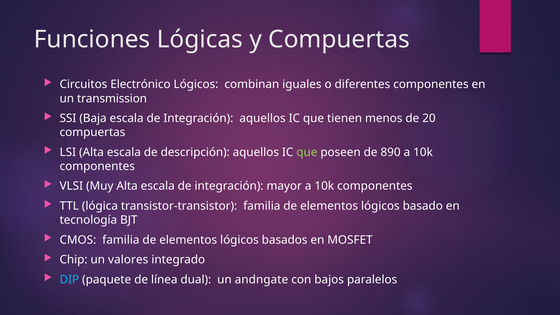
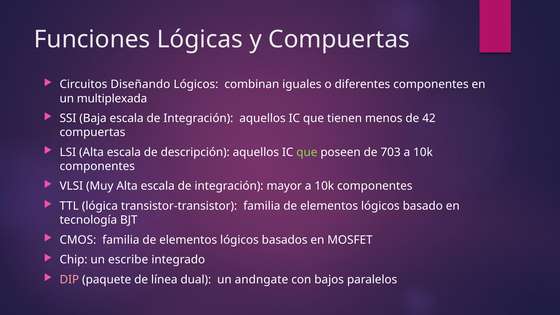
Electrónico: Electrónico -> Diseñando
transmission: transmission -> multiplexada
20: 20 -> 42
890: 890 -> 703
valores: valores -> escribe
DIP colour: light blue -> pink
